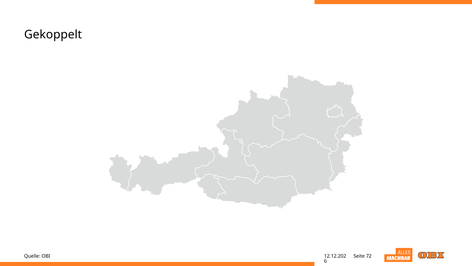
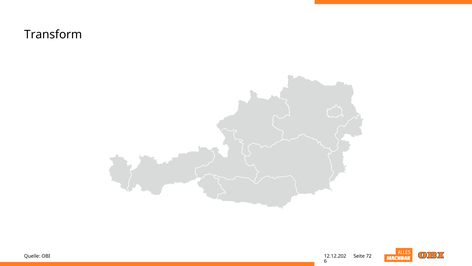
Gekoppelt: Gekoppelt -> Transform
